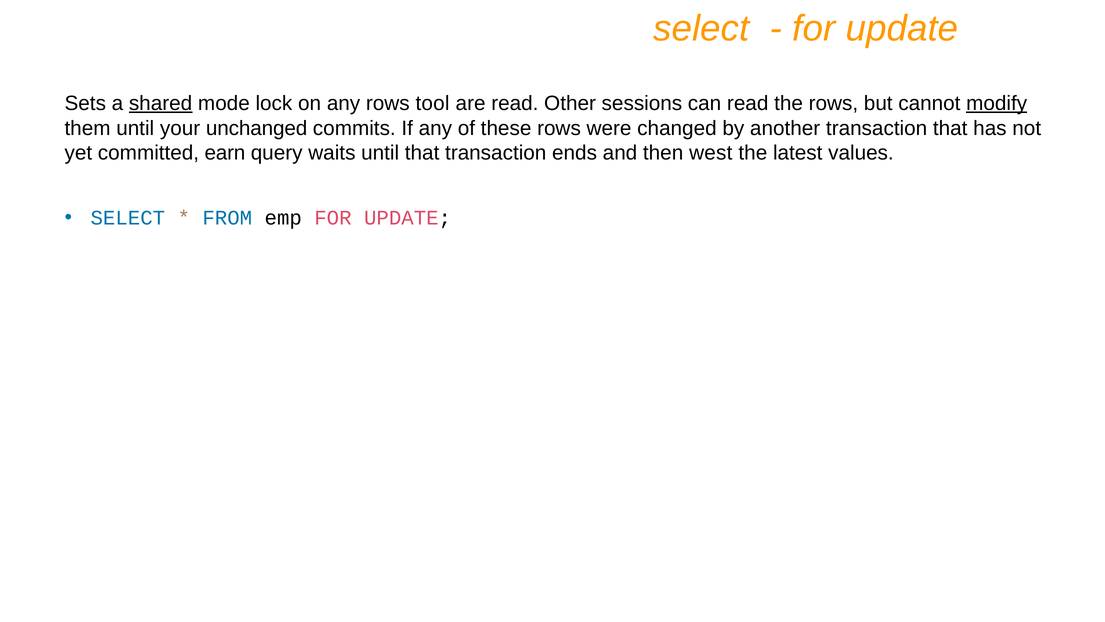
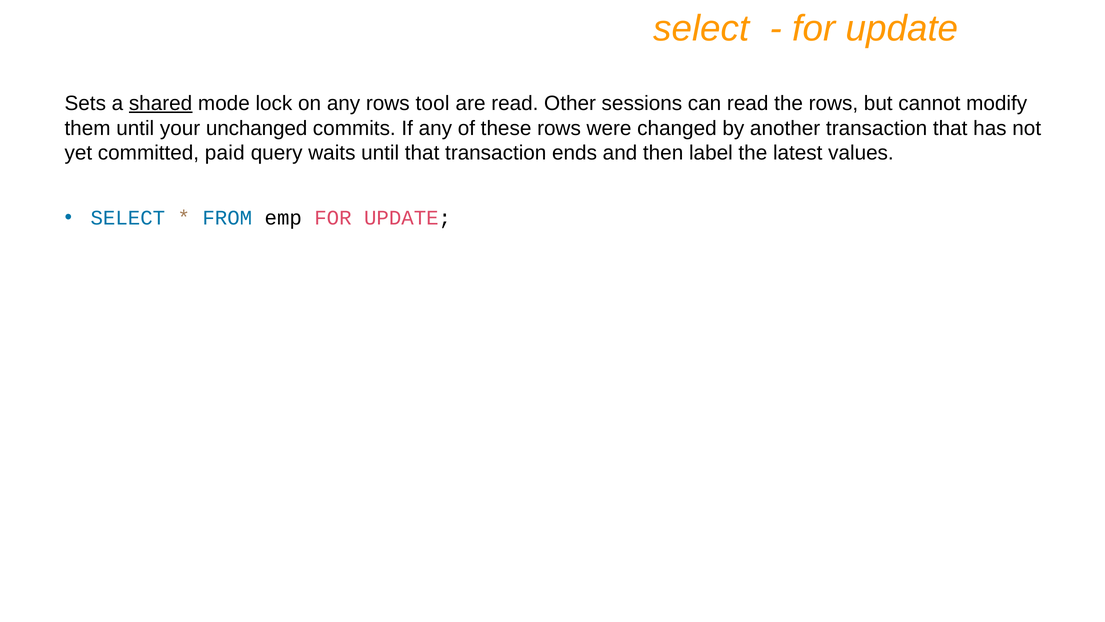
modify underline: present -> none
earn: earn -> paid
west: west -> label
